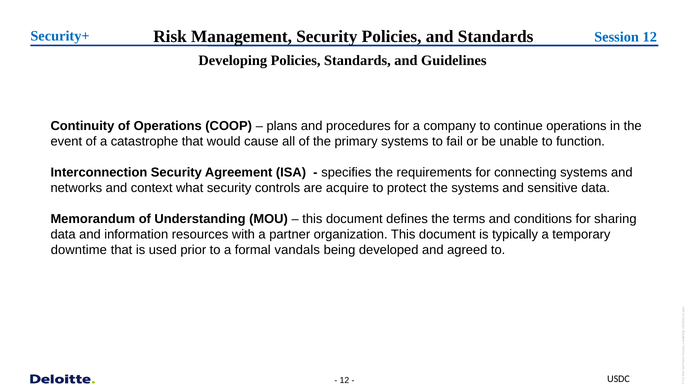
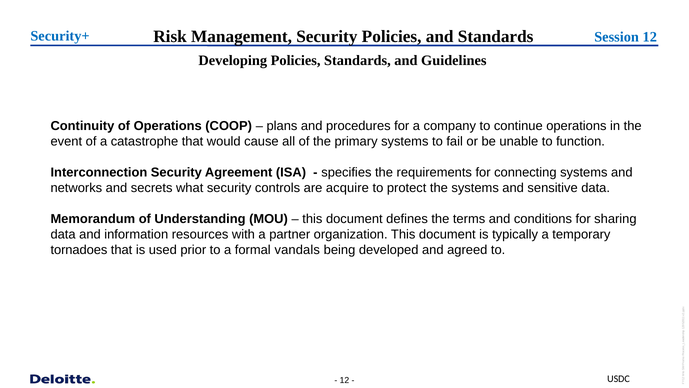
context: context -> secrets
downtime: downtime -> tornadoes
